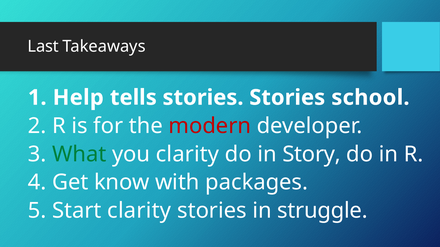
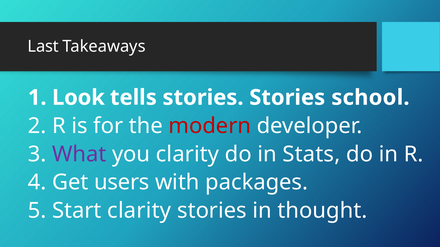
Help: Help -> Look
What colour: green -> purple
Story: Story -> Stats
know: know -> users
struggle: struggle -> thought
